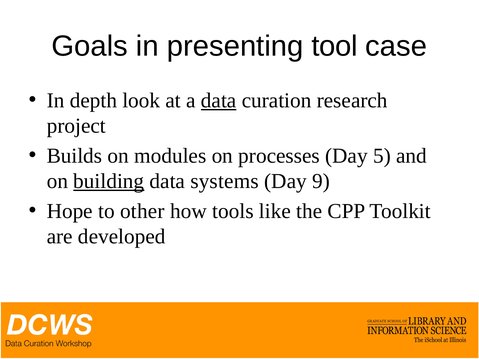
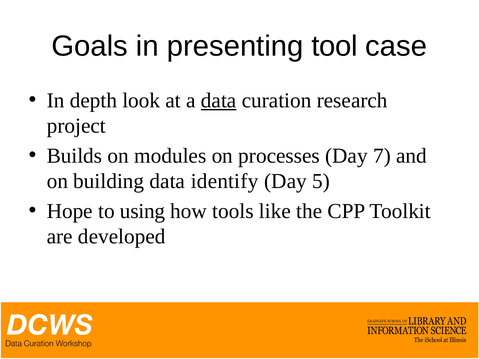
5: 5 -> 7
building underline: present -> none
systems: systems -> identify
9: 9 -> 5
other: other -> using
